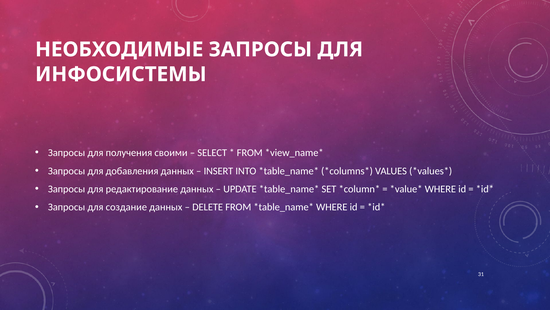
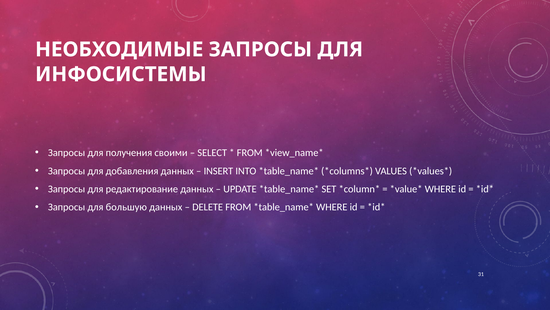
создание: создание -> большую
